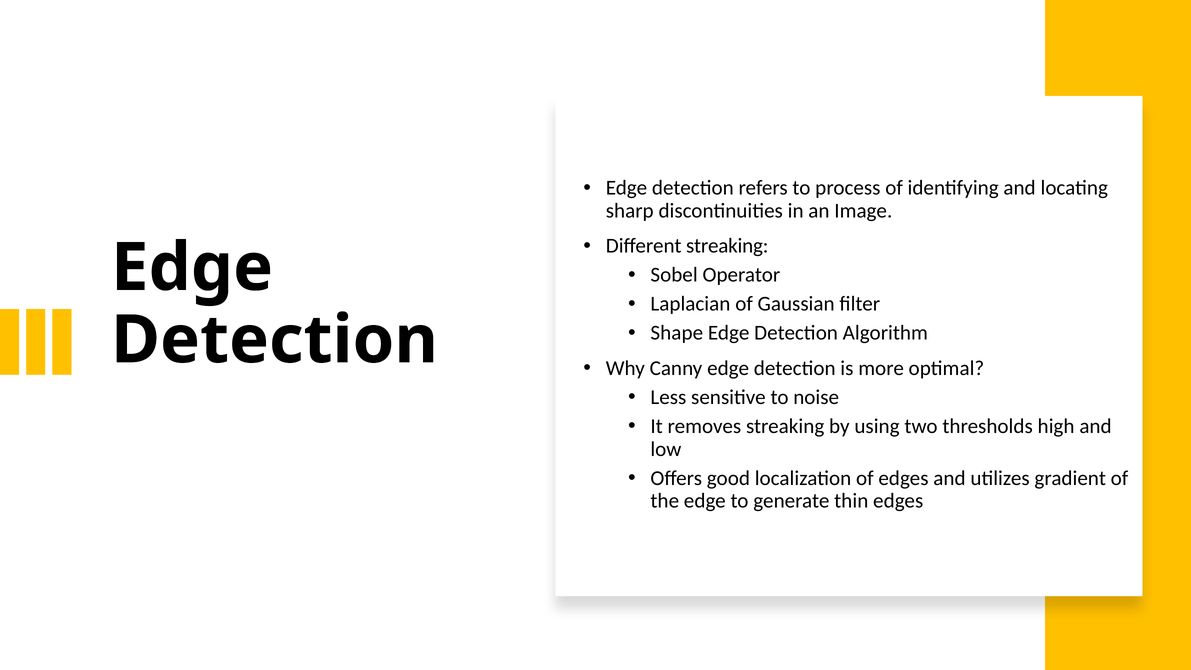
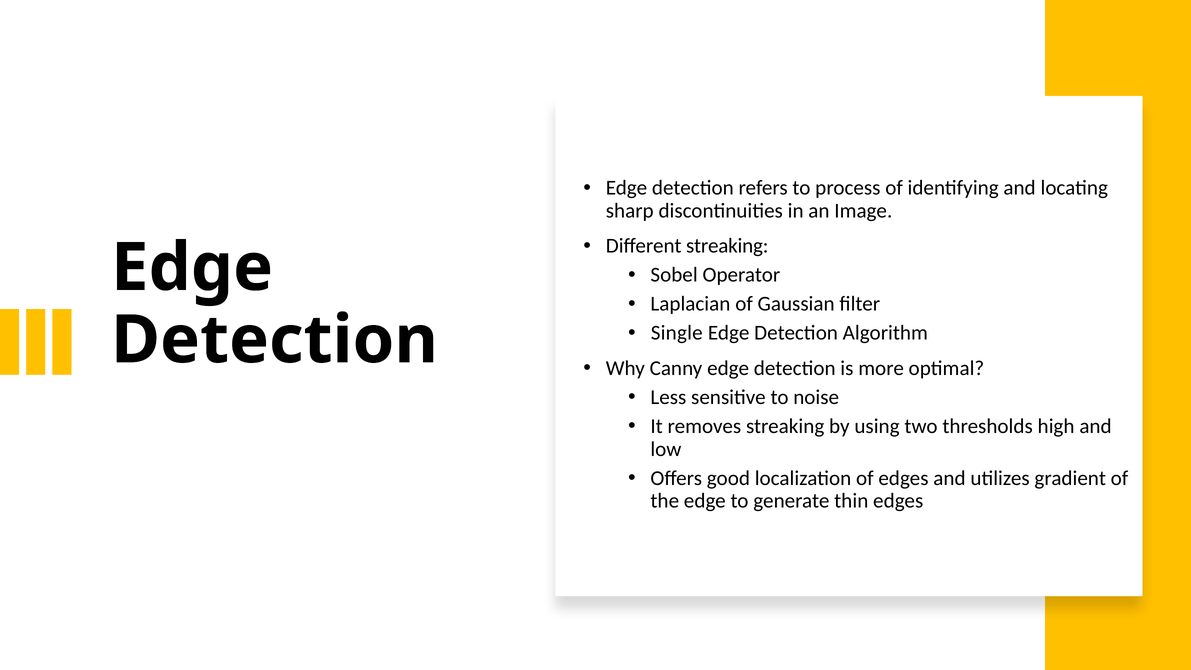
Shape: Shape -> Single
